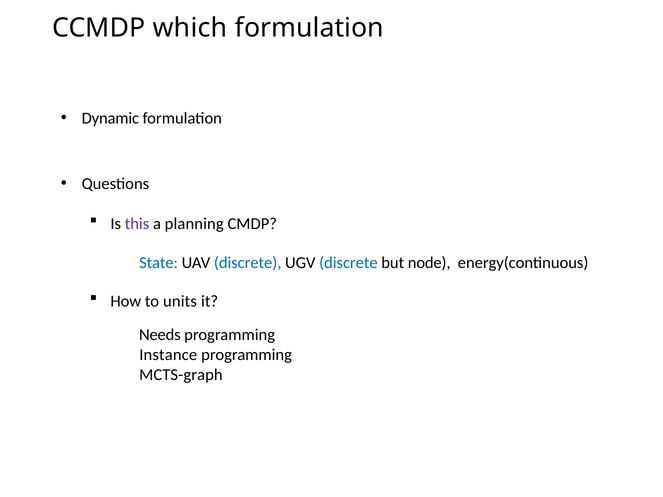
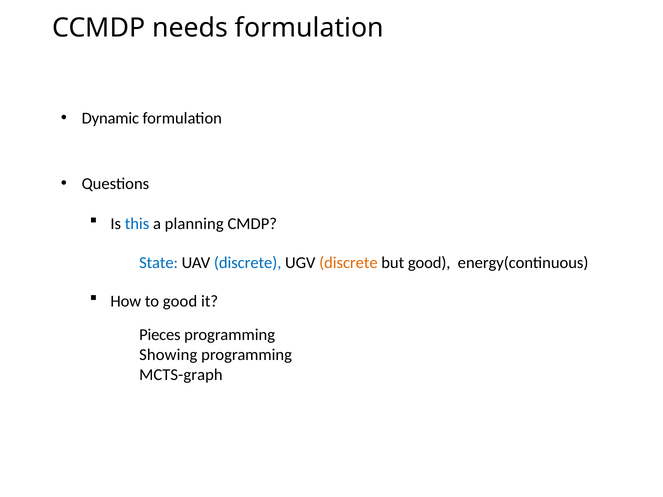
which: which -> needs
this colour: purple -> blue
discrete at (348, 263) colour: blue -> orange
but node: node -> good
to units: units -> good
Needs: Needs -> Pieces
Instance: Instance -> Showing
